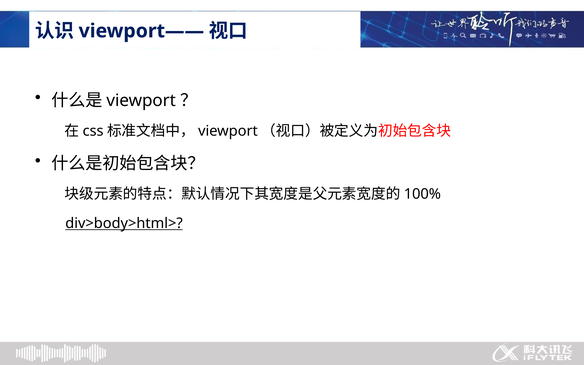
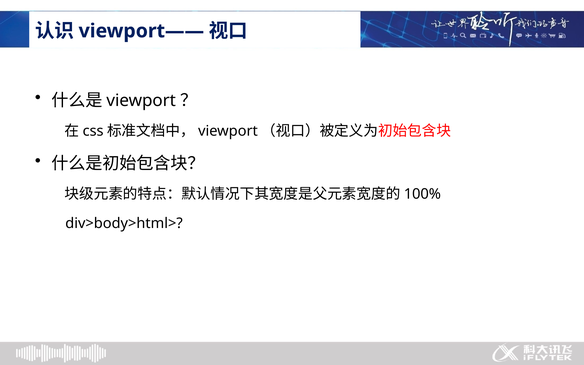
div>body>html> underline: present -> none
